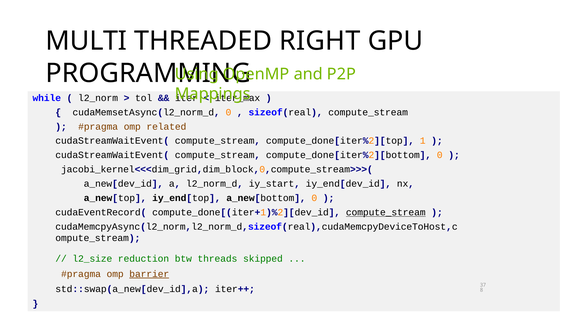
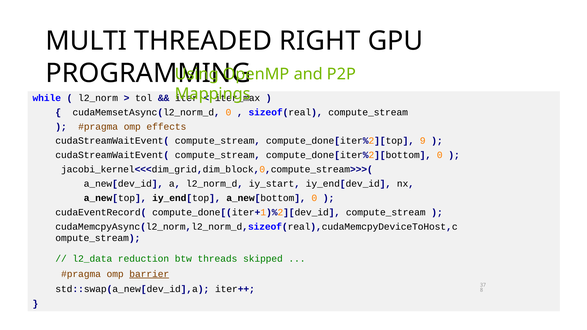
related: related -> effects
1: 1 -> 9
compute_stream at (386, 213) underline: present -> none
l2_size: l2_size -> l2_data
